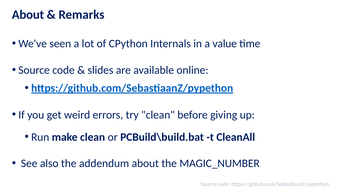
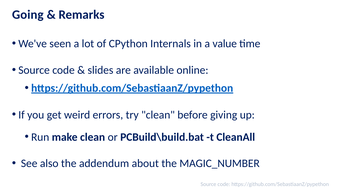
About at (28, 15): About -> Going
